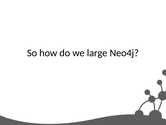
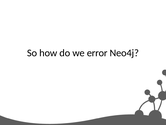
large: large -> error
